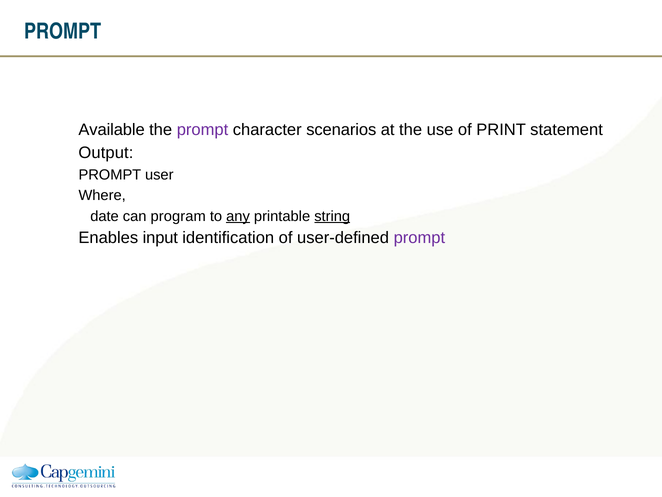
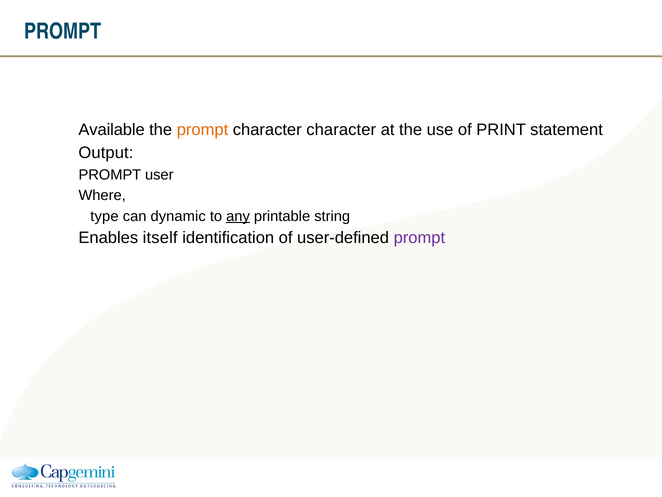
prompt at (202, 130) colour: purple -> orange
character scenarios: scenarios -> character
date: date -> type
program: program -> dynamic
string underline: present -> none
input: input -> itself
